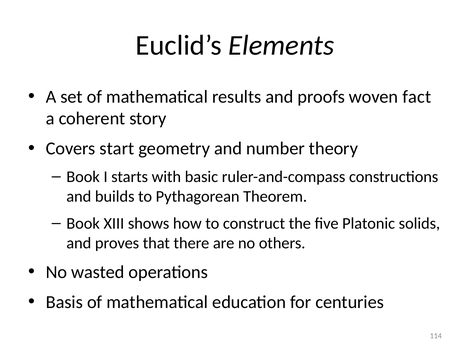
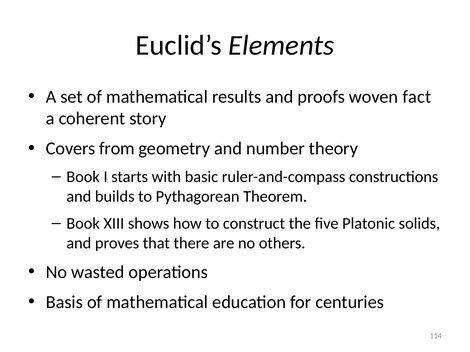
start: start -> from
